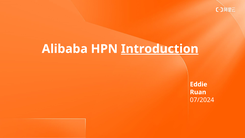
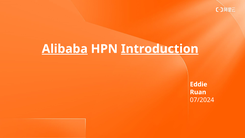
Alibaba underline: none -> present
